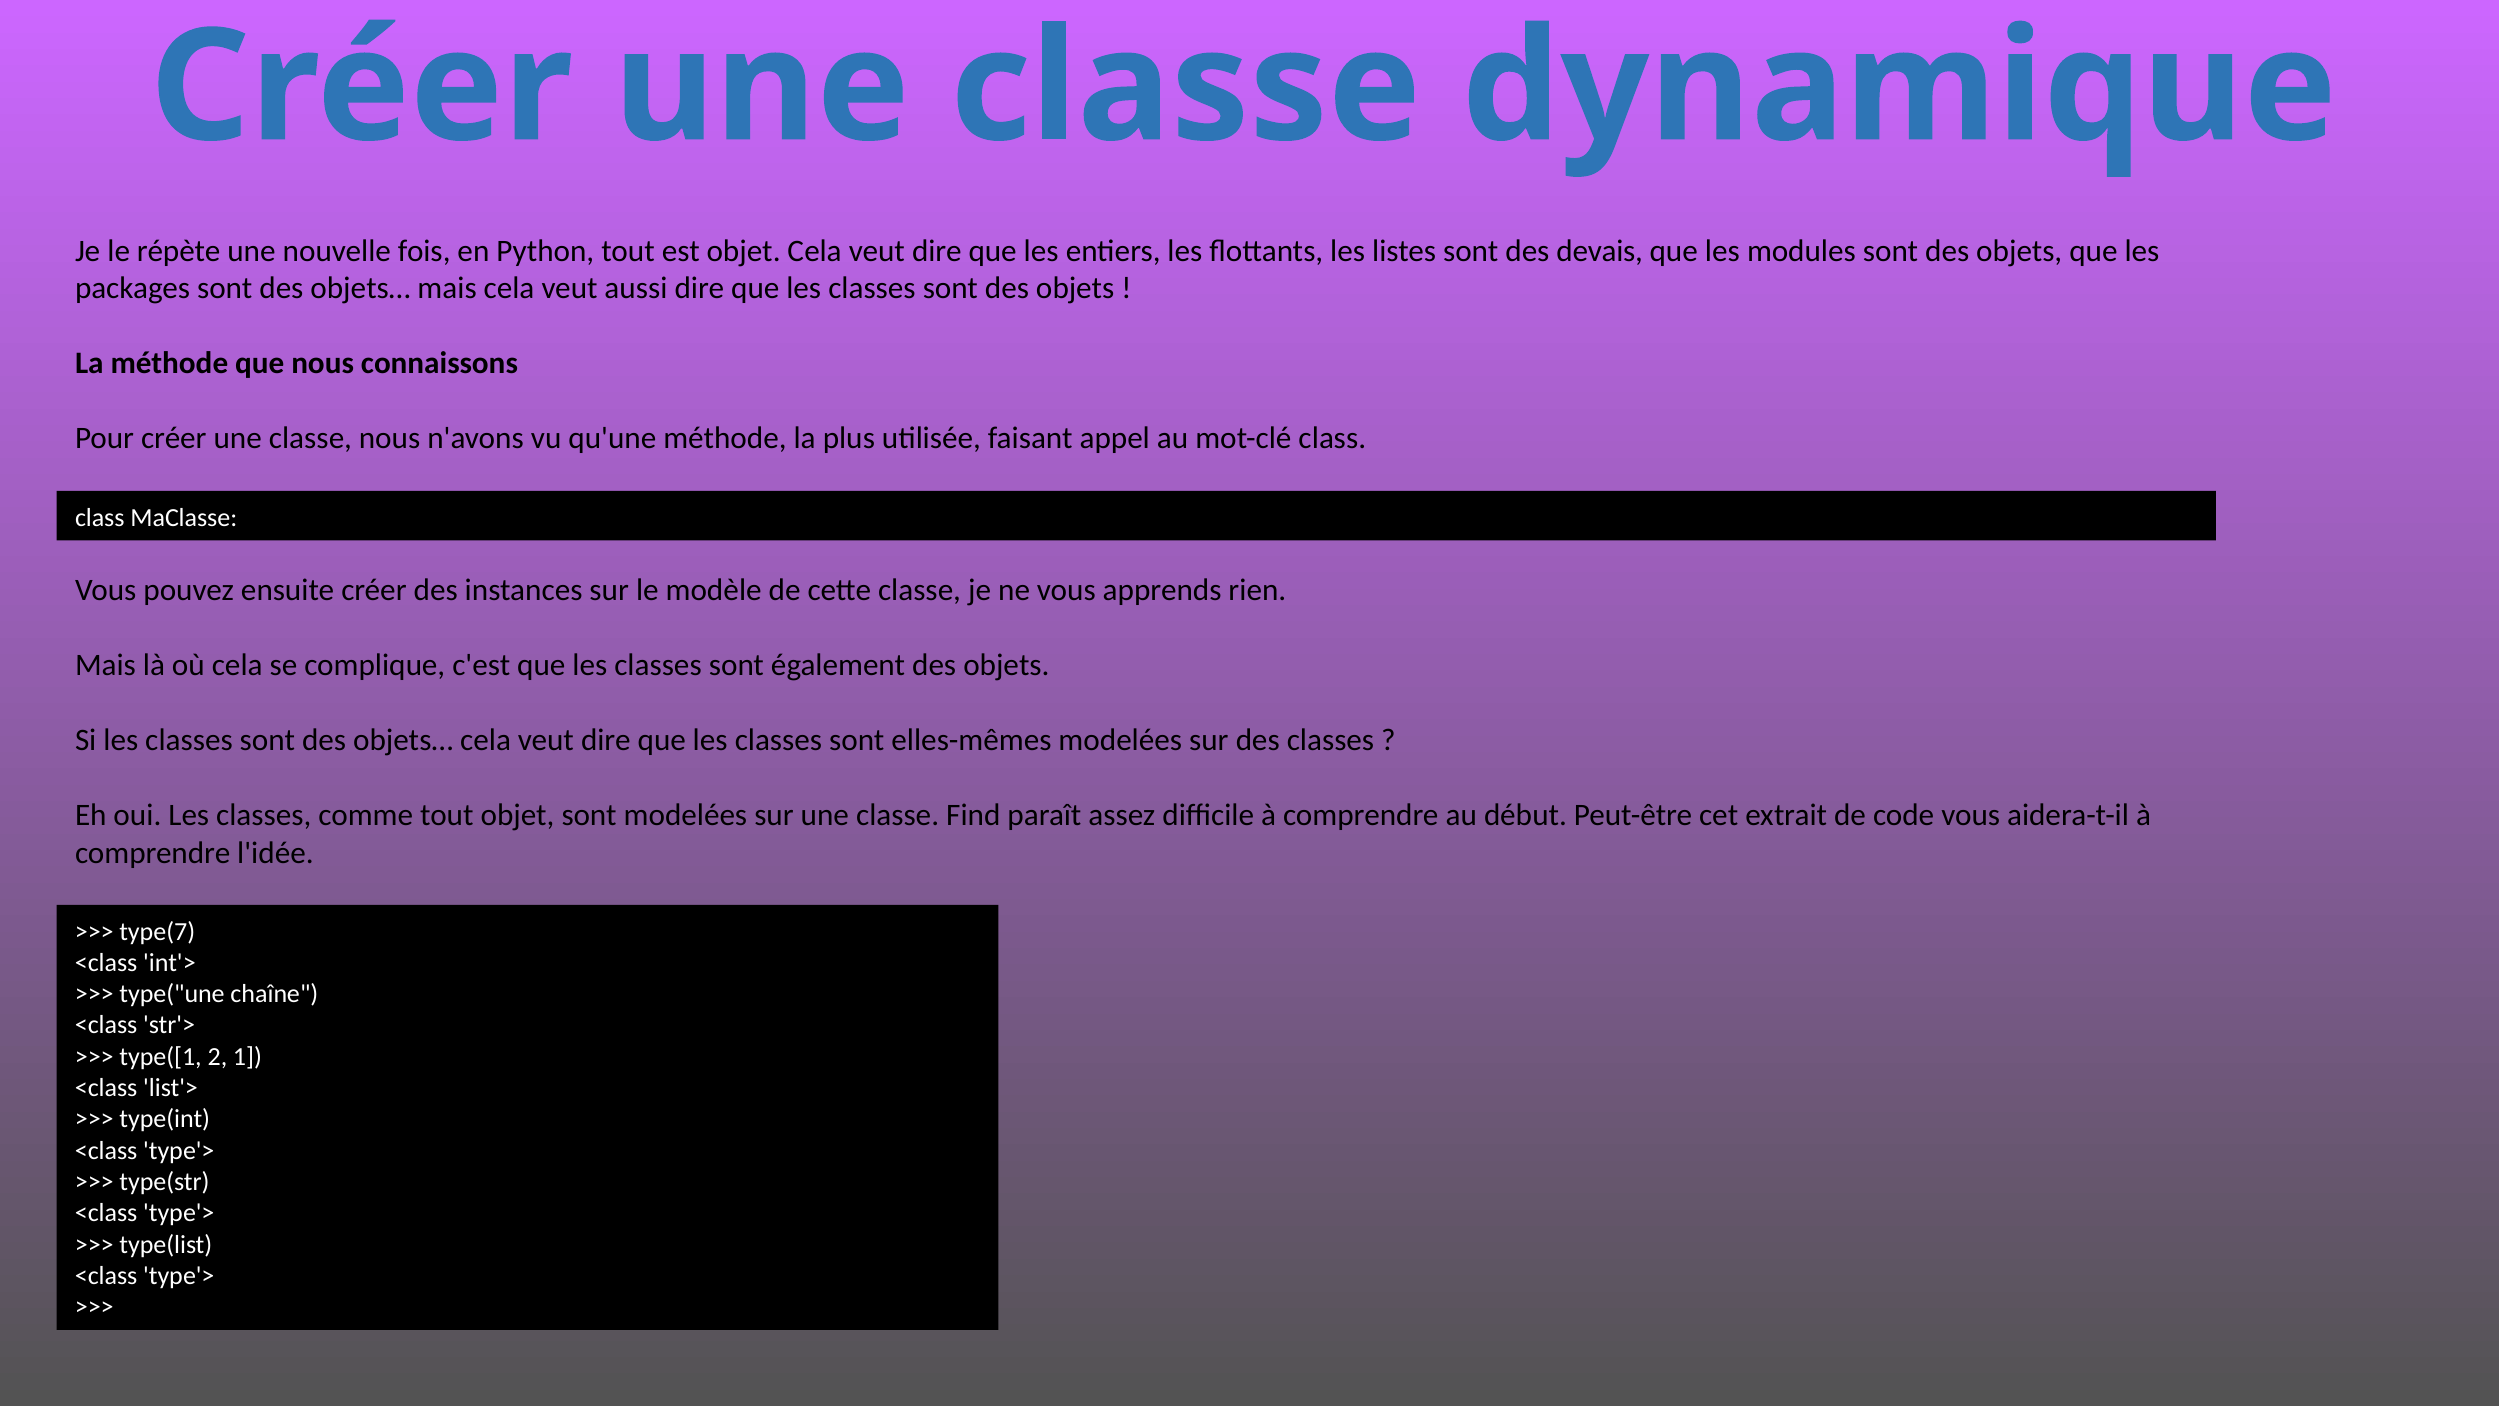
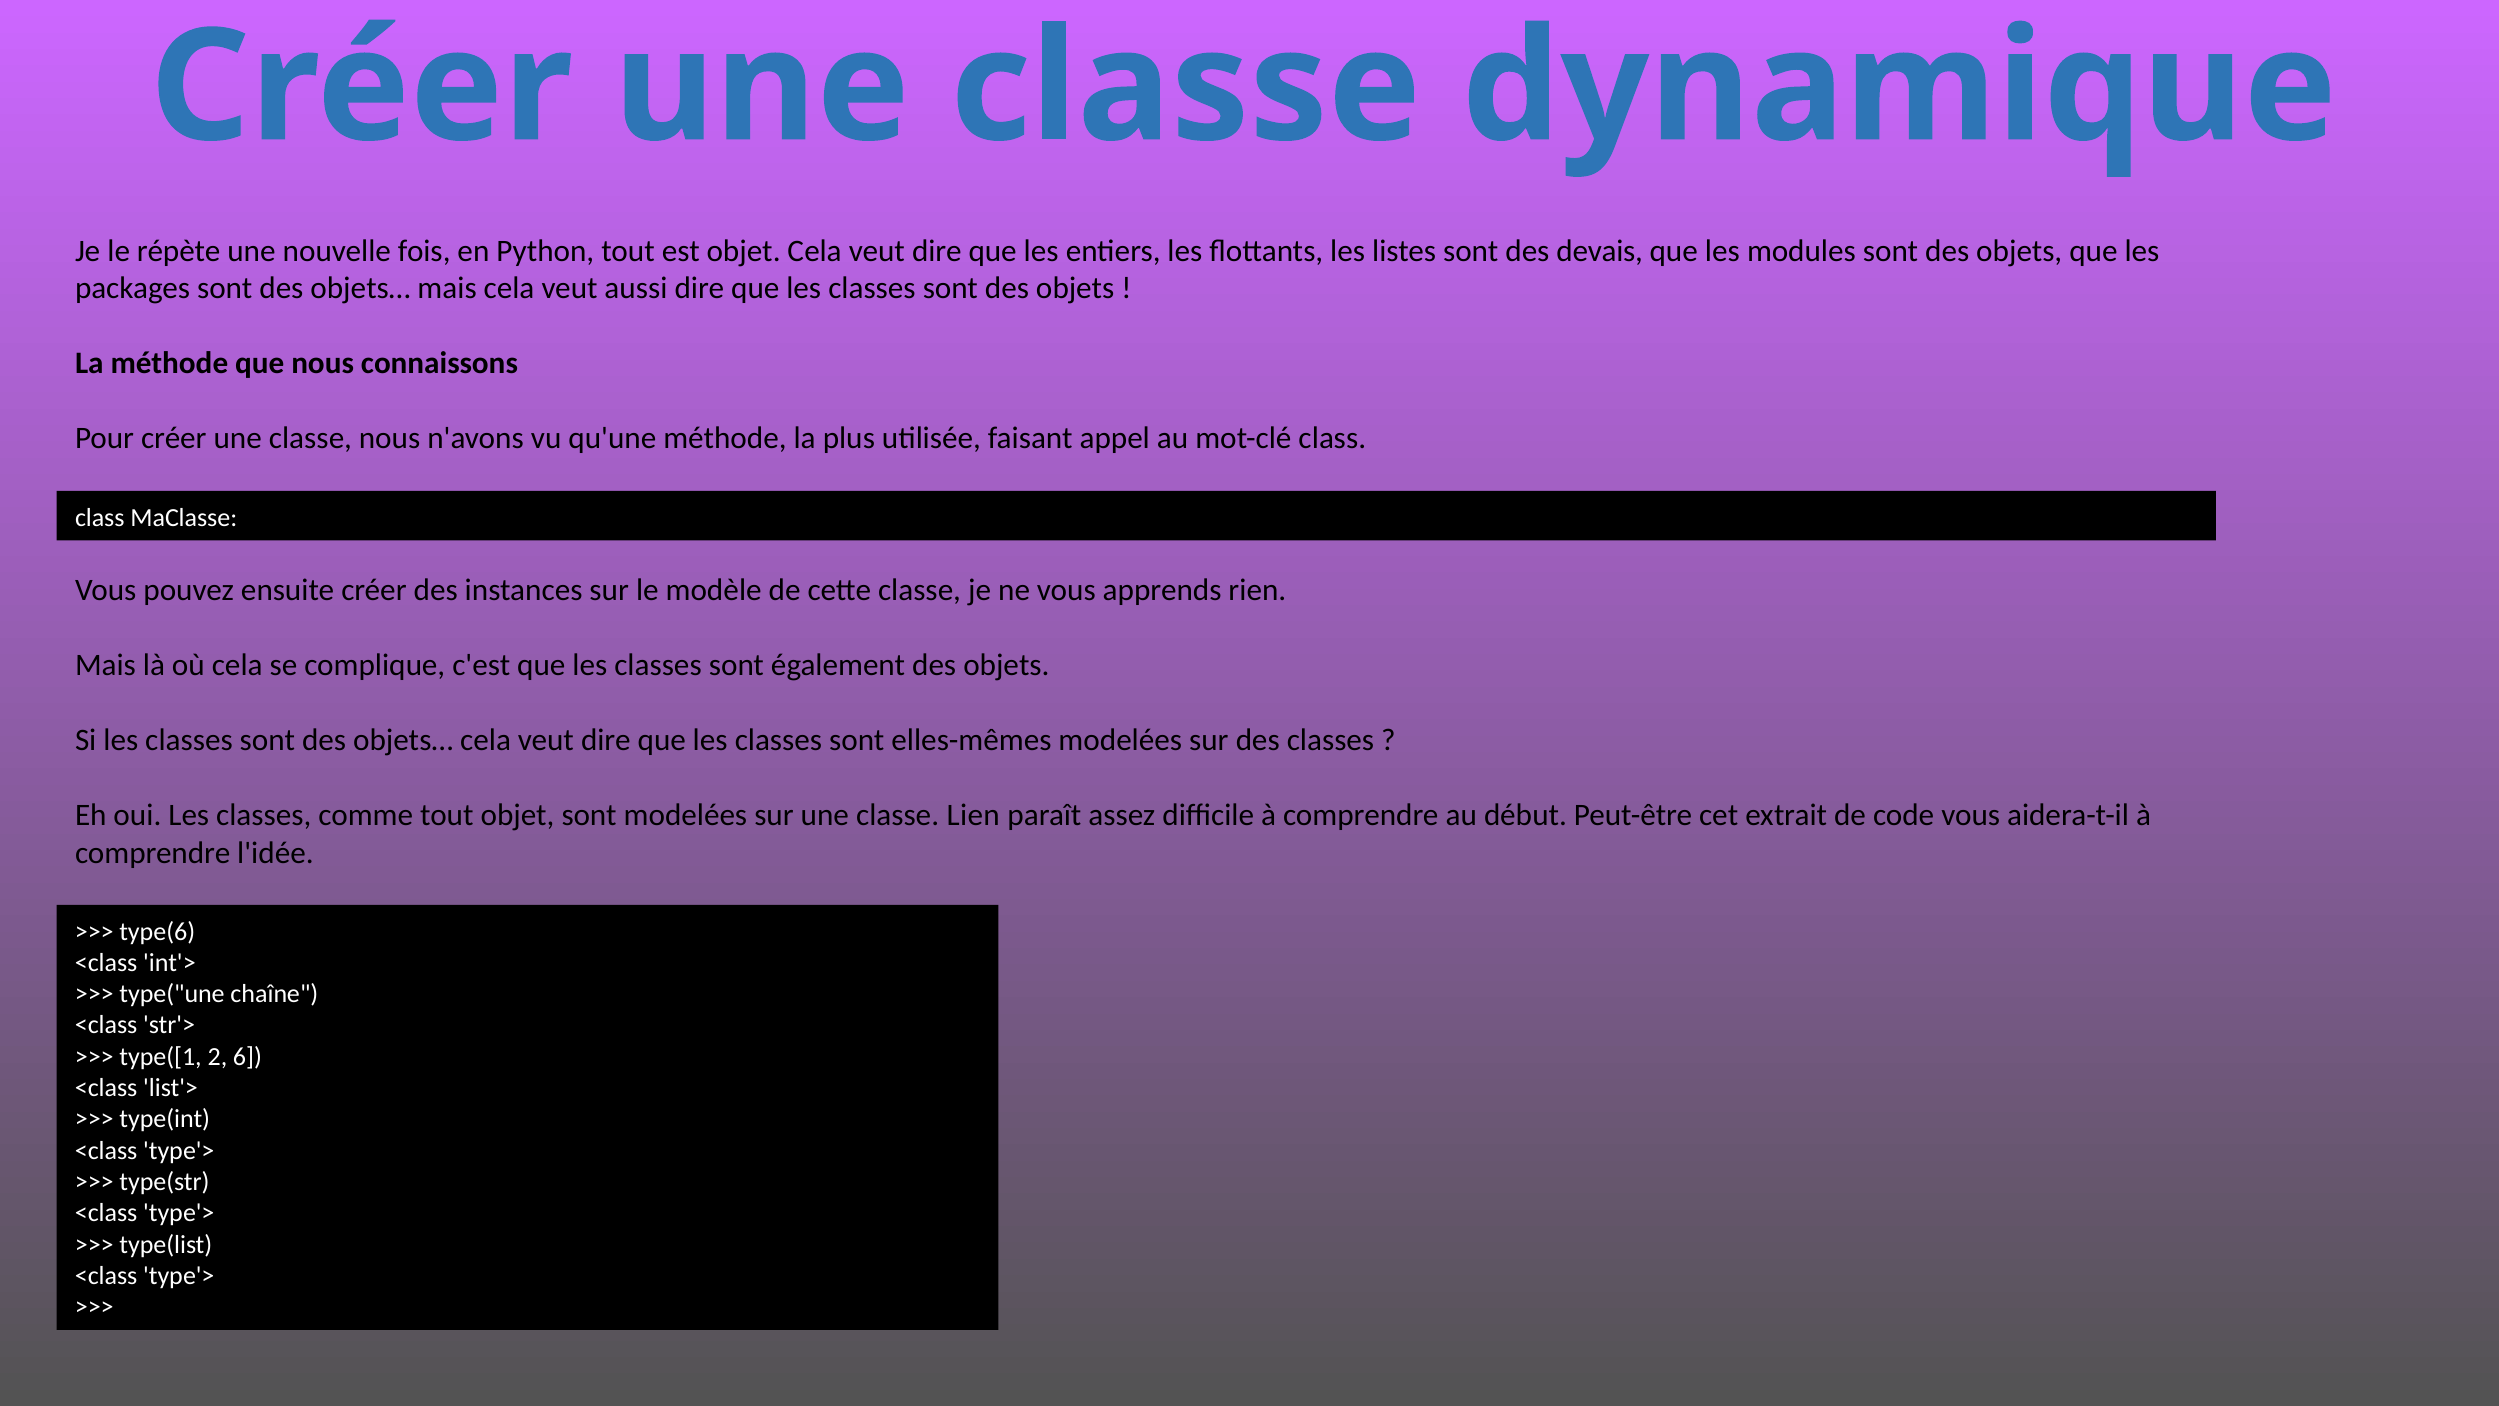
Find: Find -> Lien
type(7: type(7 -> type(6
1: 1 -> 6
